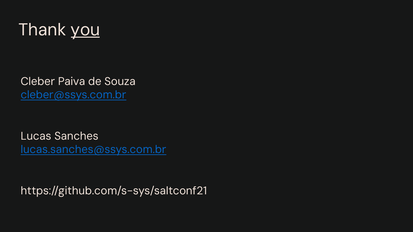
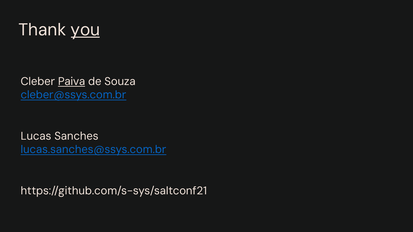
Paiva underline: none -> present
